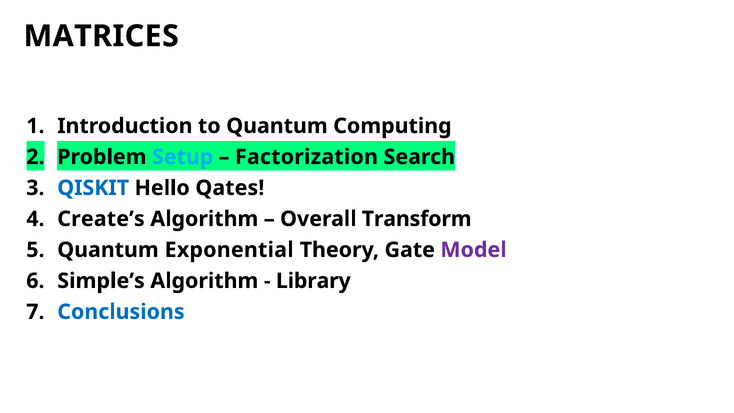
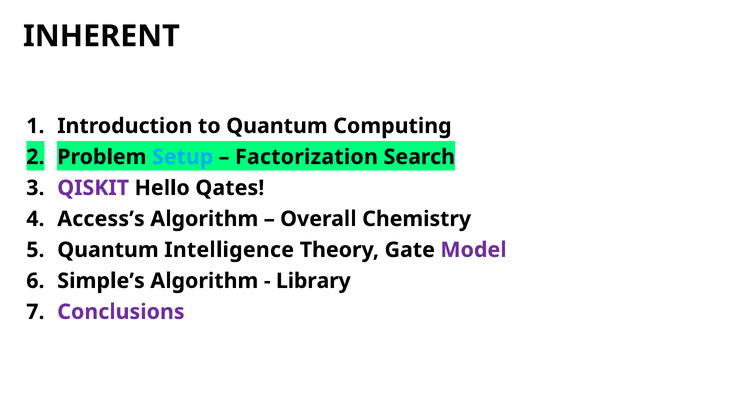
MATRICES: MATRICES -> INHERENT
QISKIT colour: blue -> purple
Create’s: Create’s -> Access’s
Transform: Transform -> Chemistry
Exponential: Exponential -> Intelligence
Conclusions colour: blue -> purple
